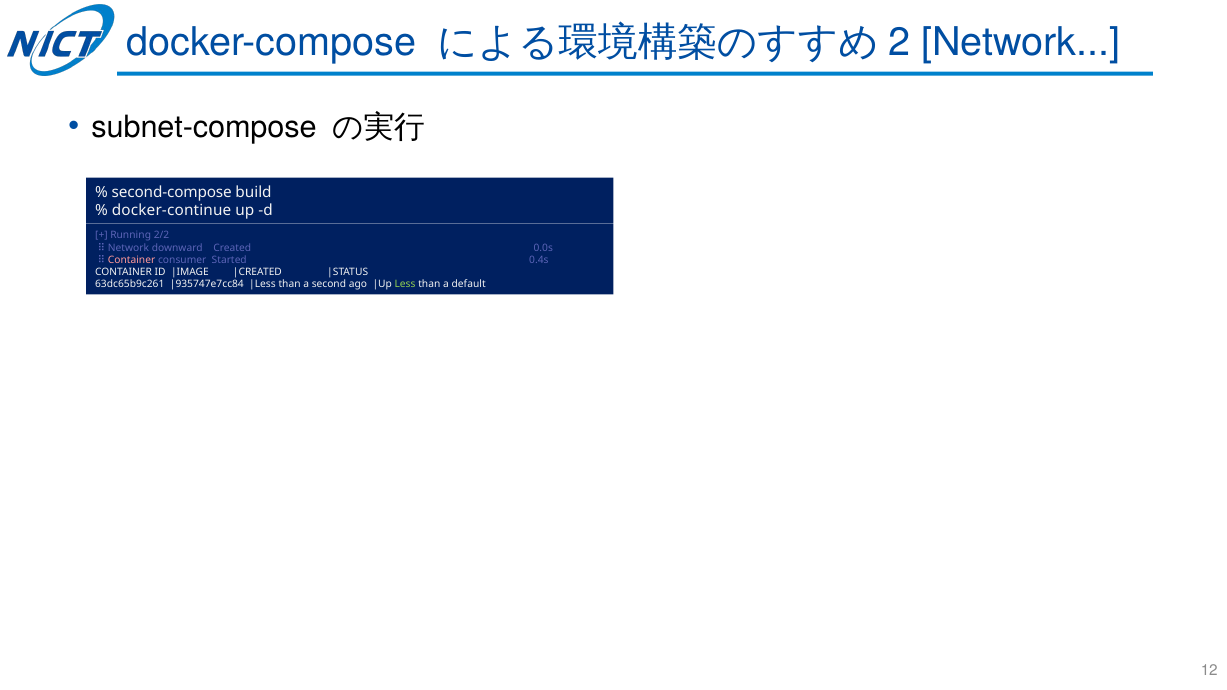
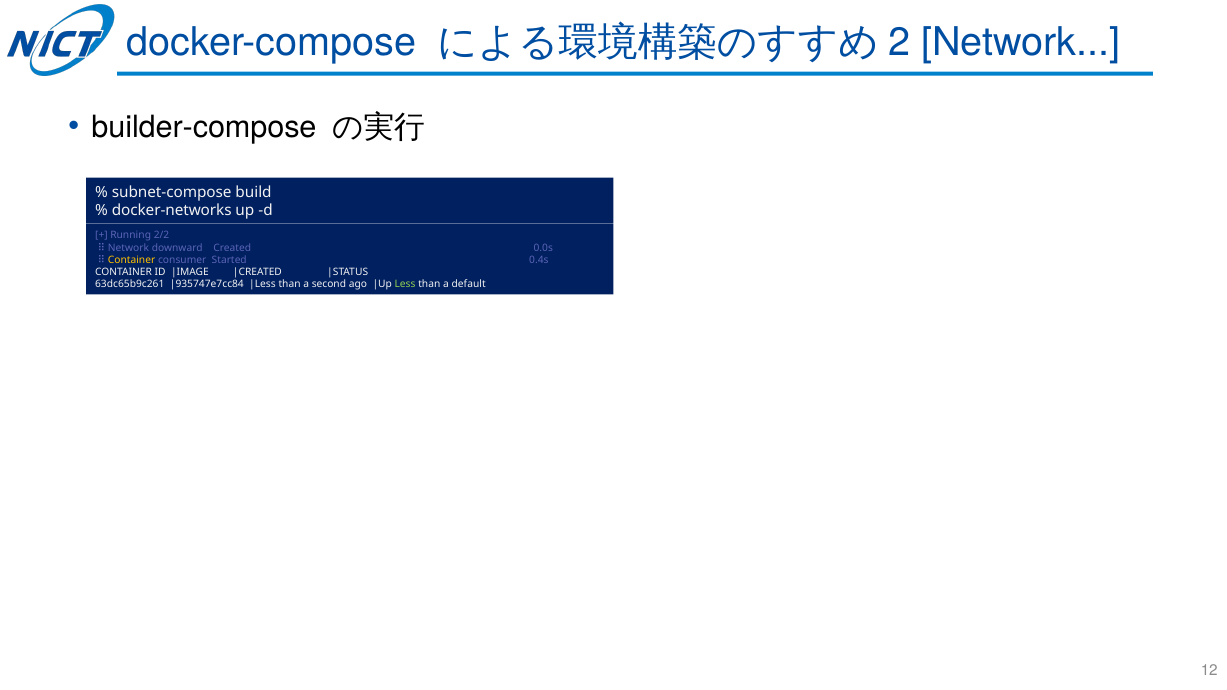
subnet-compose: subnet-compose -> builder-compose
second-compose: second-compose -> subnet-compose
docker-continue: docker-continue -> docker-networks
Container at (132, 260) colour: pink -> yellow
